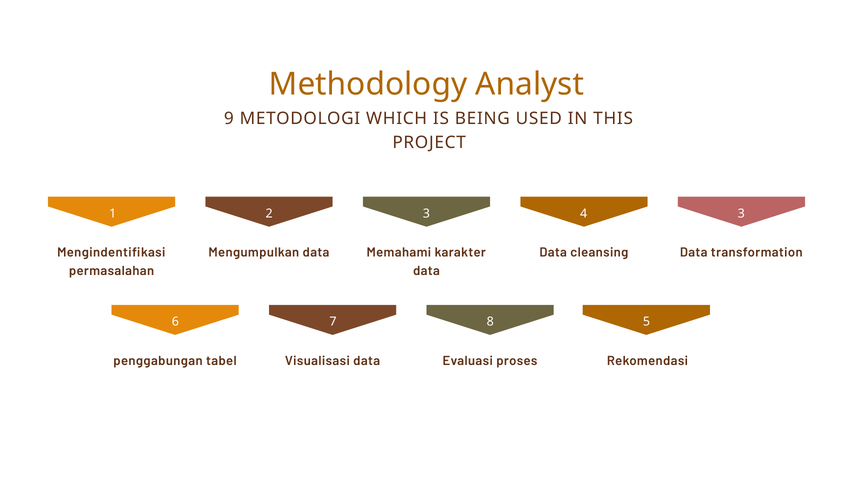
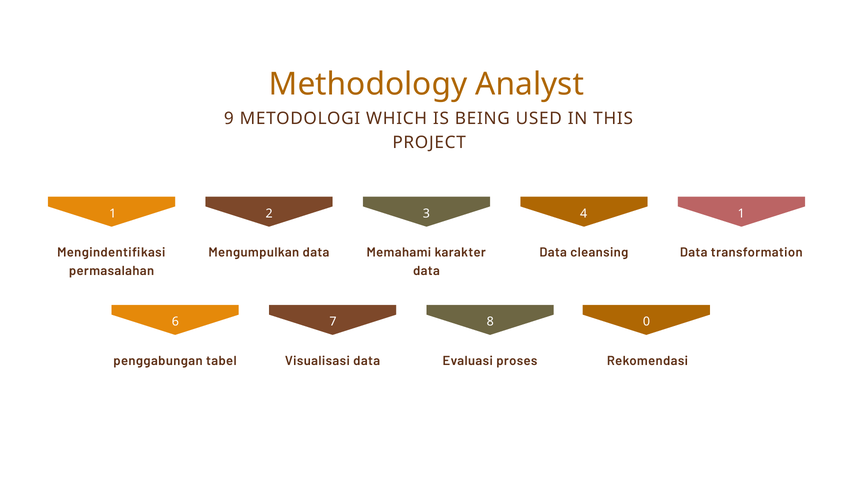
4 3: 3 -> 1
5: 5 -> 0
